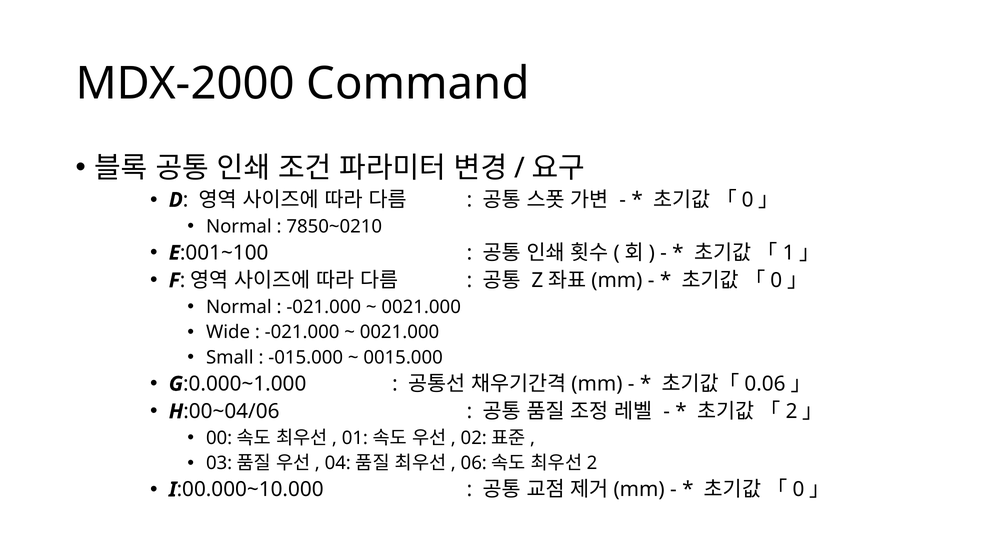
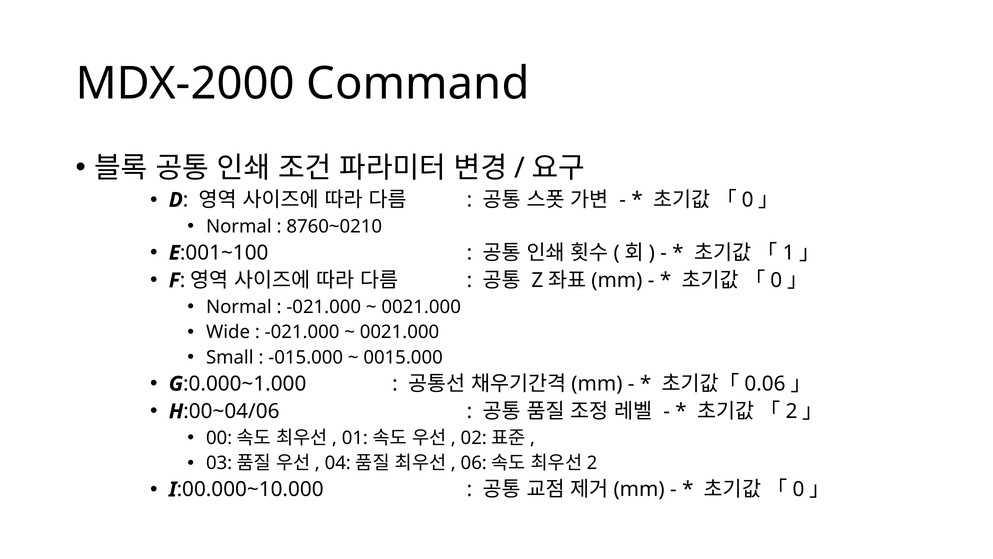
7850~0210: 7850~0210 -> 8760~0210
